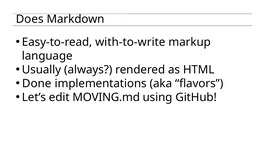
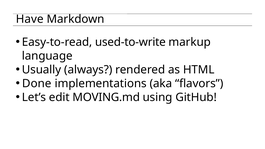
Does: Does -> Have
with-to-write: with-to-write -> used-to-write
